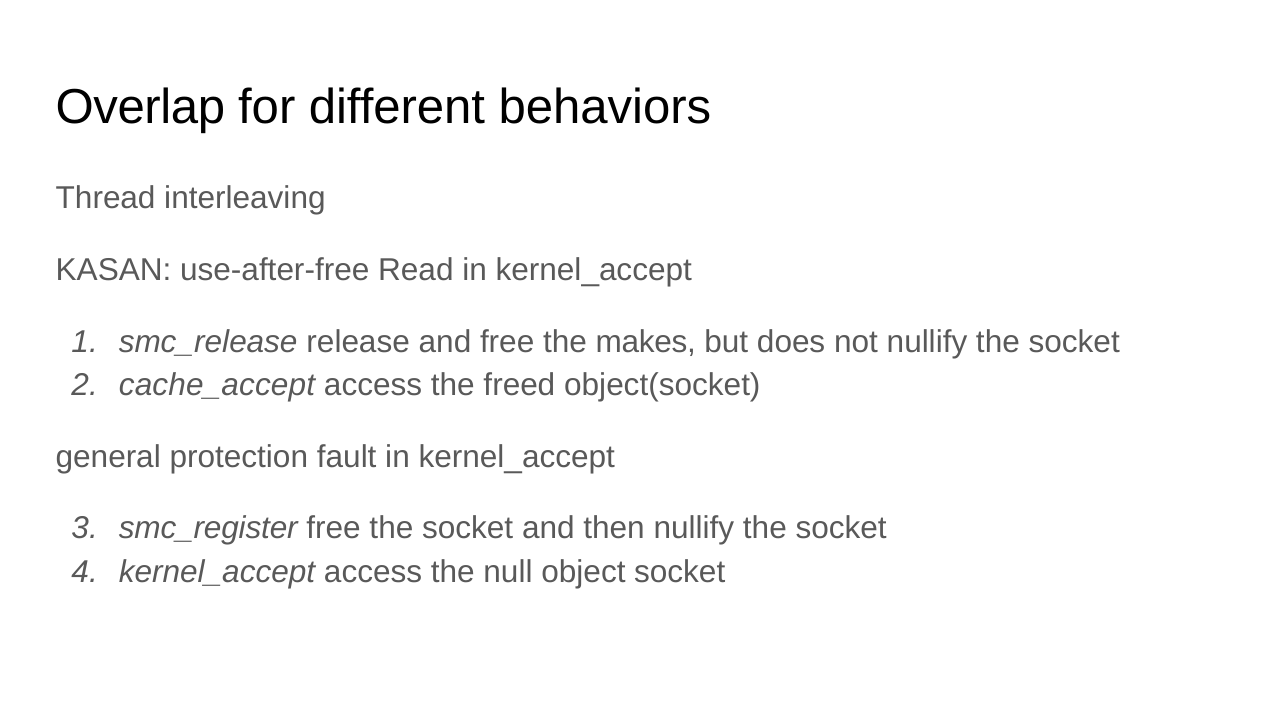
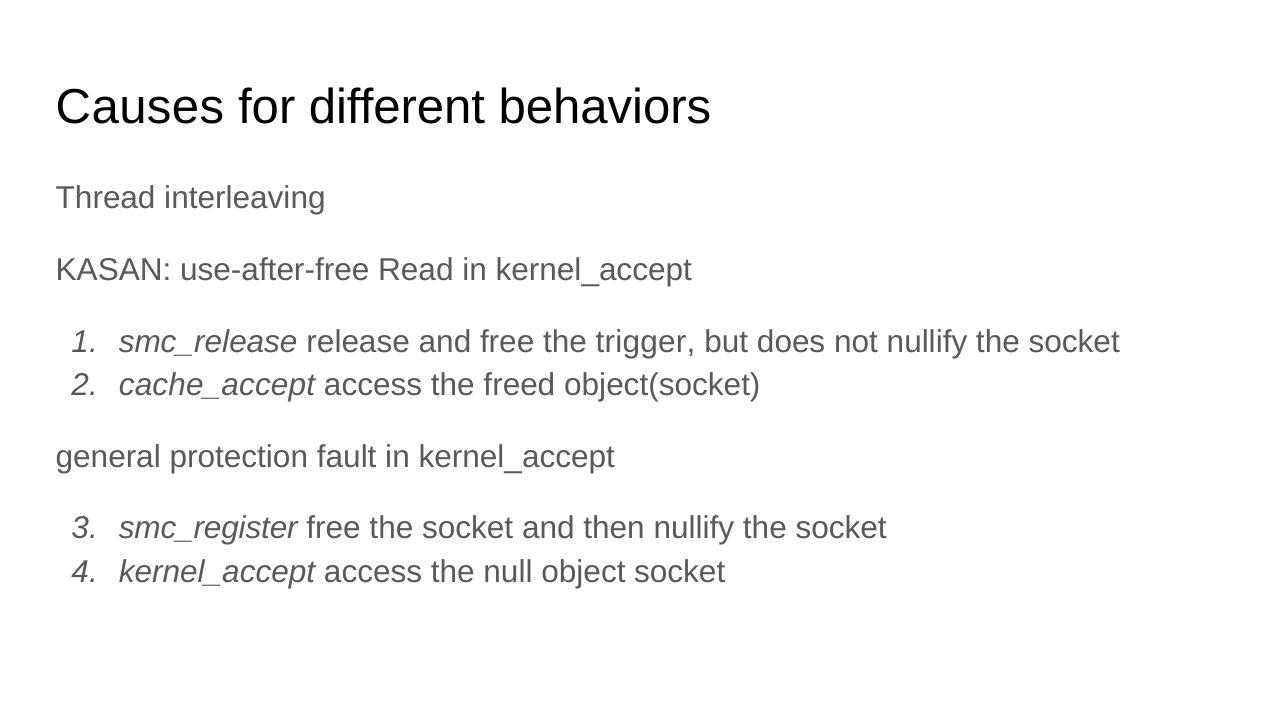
Overlap: Overlap -> Causes
makes: makes -> trigger
